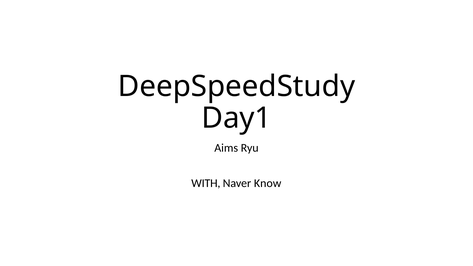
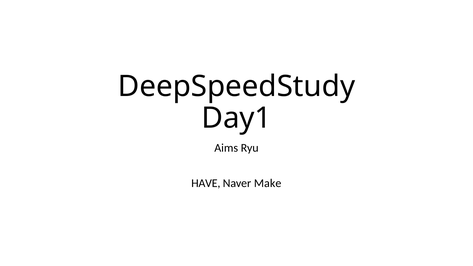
WITH: WITH -> HAVE
Know: Know -> Make
